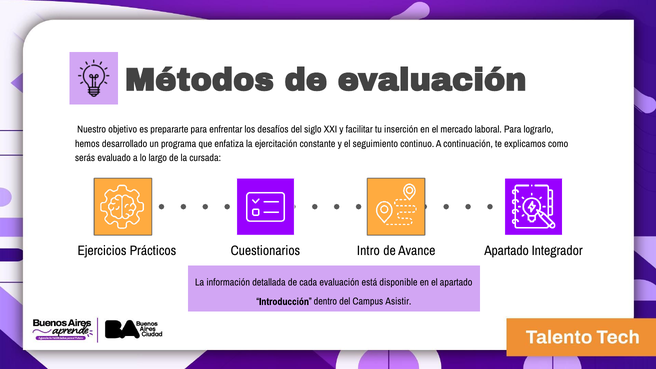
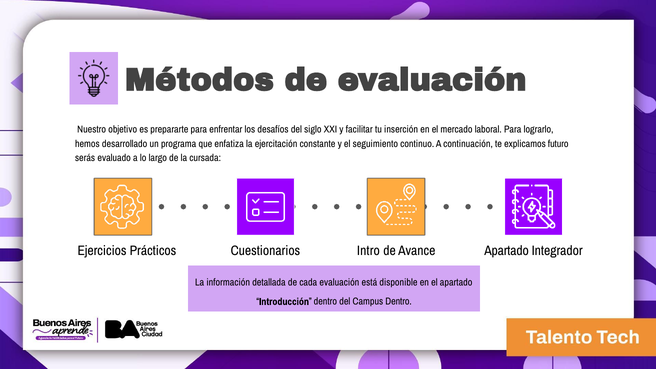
como: como -> futuro
Campus Asistir: Asistir -> Dentro
